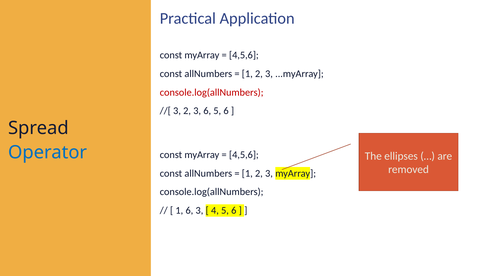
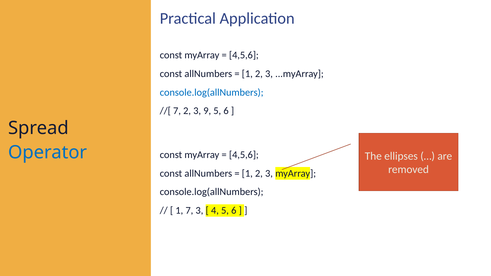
console.log(allNumbers at (212, 92) colour: red -> blue
3 at (177, 111): 3 -> 7
3 6: 6 -> 9
1 6: 6 -> 7
